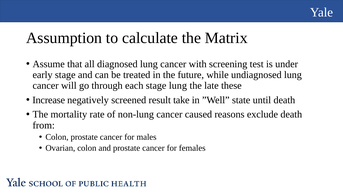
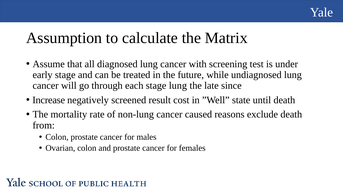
these: these -> since
take: take -> cost
